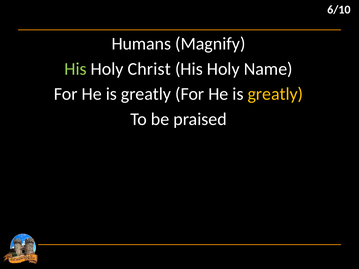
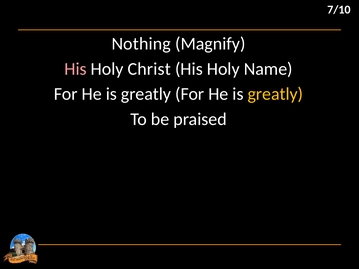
6/10: 6/10 -> 7/10
Humans: Humans -> Nothing
His at (75, 69) colour: light green -> pink
